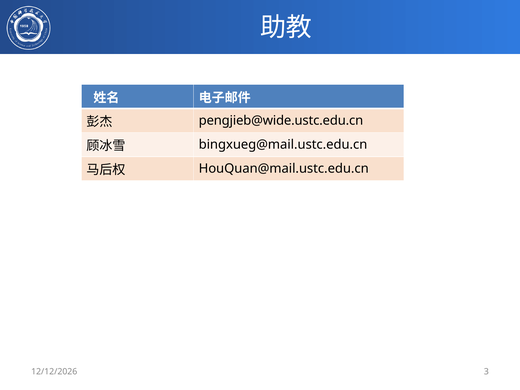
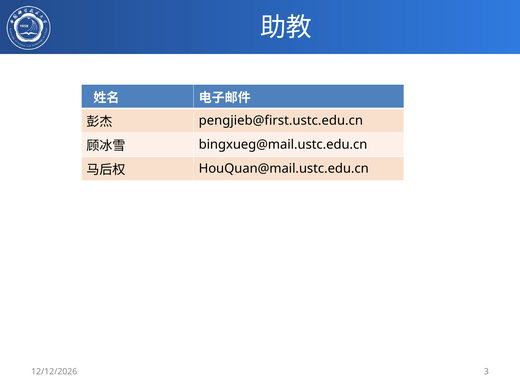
pengjieb@wide.ustc.edu.cn: pengjieb@wide.ustc.edu.cn -> pengjieb@first.ustc.edu.cn
